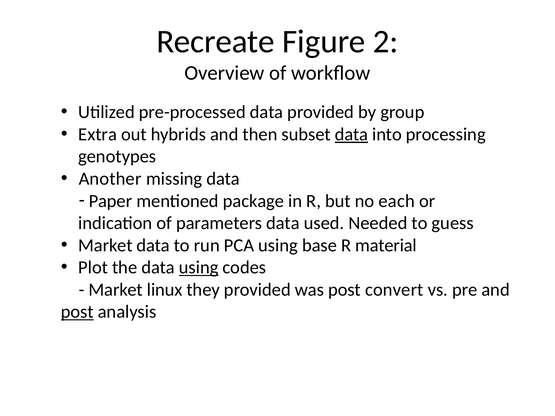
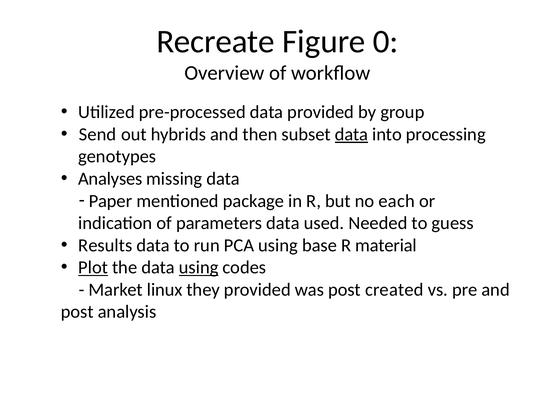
2: 2 -> 0
Extra: Extra -> Send
Another: Another -> Analyses
Market at (105, 245): Market -> Results
Plot underline: none -> present
convert: convert -> created
post at (77, 312) underline: present -> none
